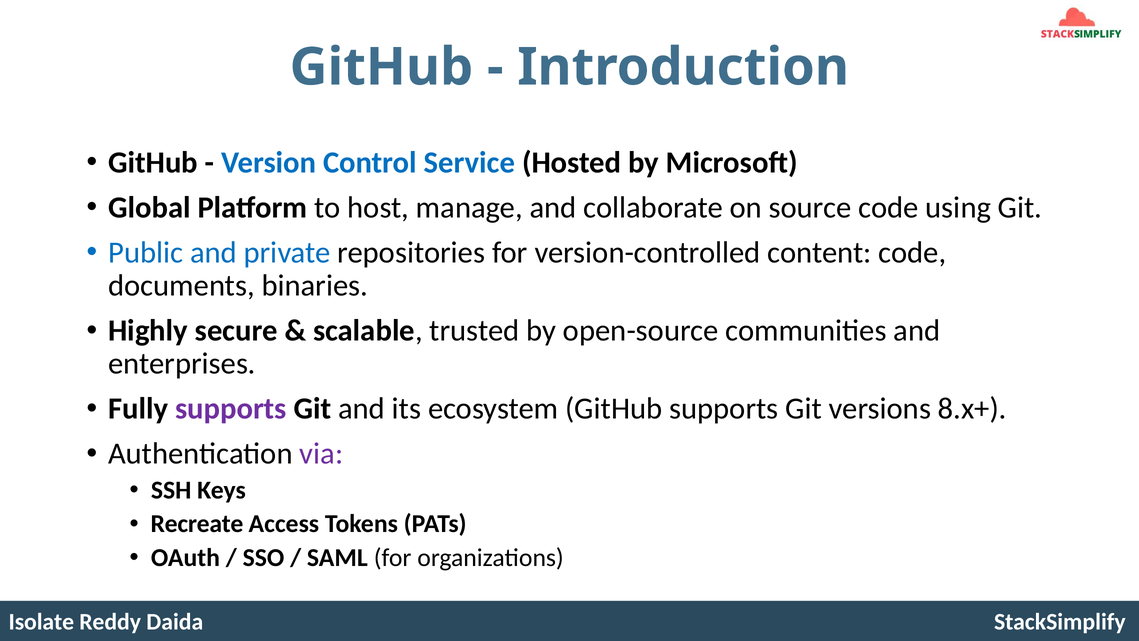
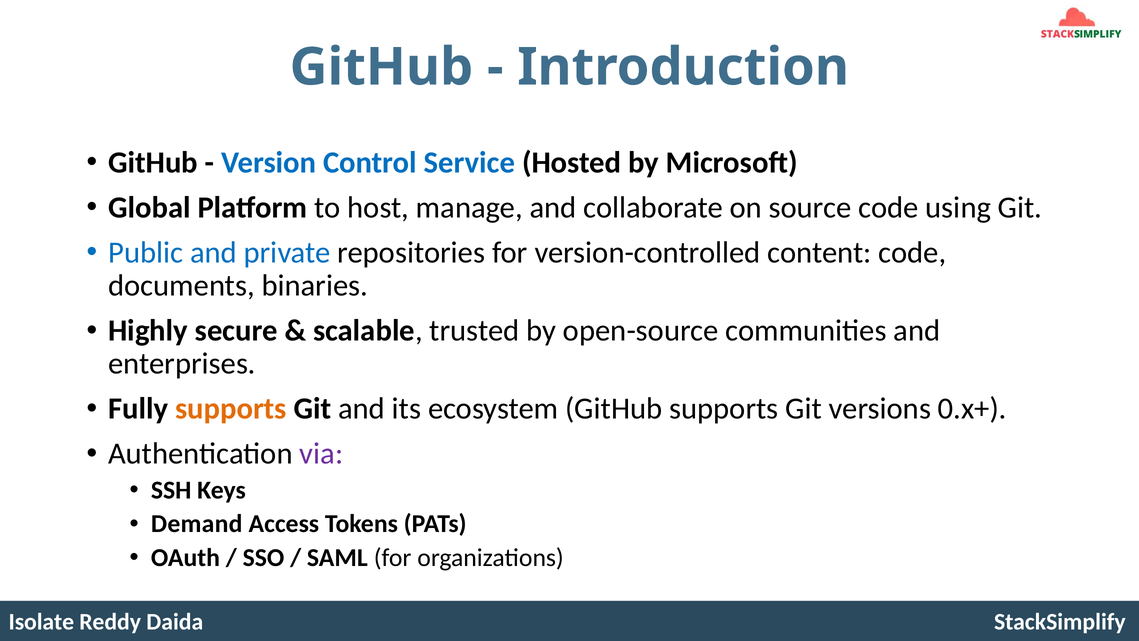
supports at (231, 409) colour: purple -> orange
8.x+: 8.x+ -> 0.x+
Recreate: Recreate -> Demand
